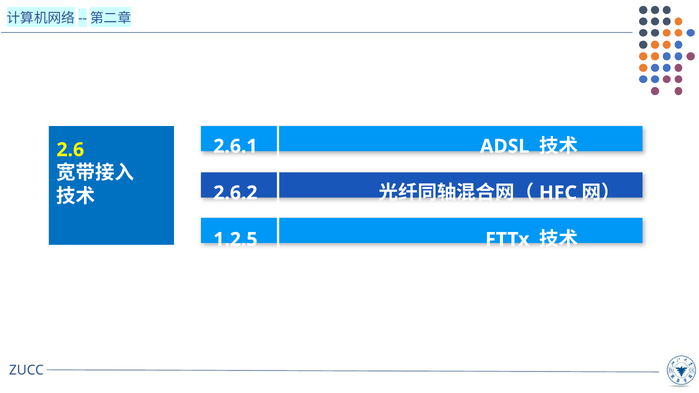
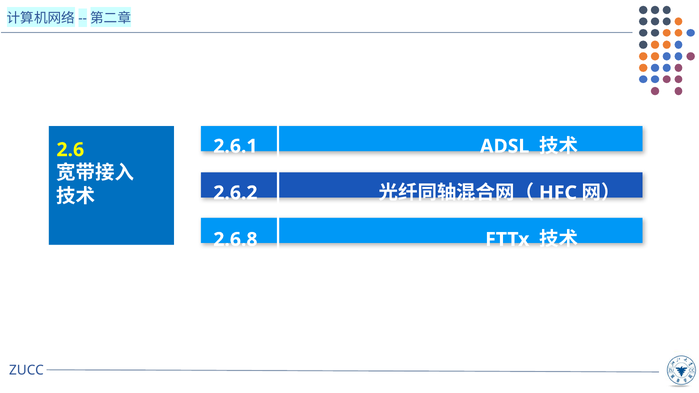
1.2.5: 1.2.5 -> 2.6.8
